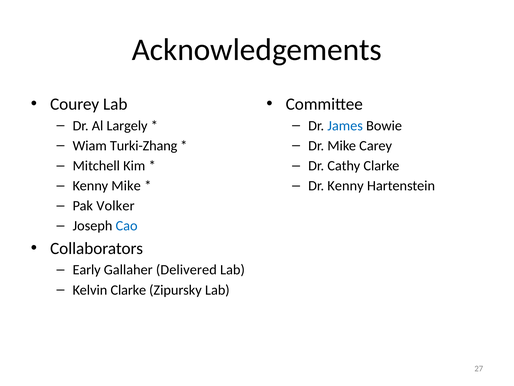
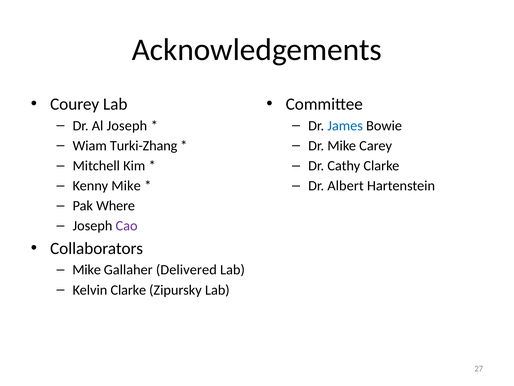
Al Largely: Largely -> Joseph
Dr Kenny: Kenny -> Albert
Volker: Volker -> Where
Cao colour: blue -> purple
Early at (87, 270): Early -> Mike
